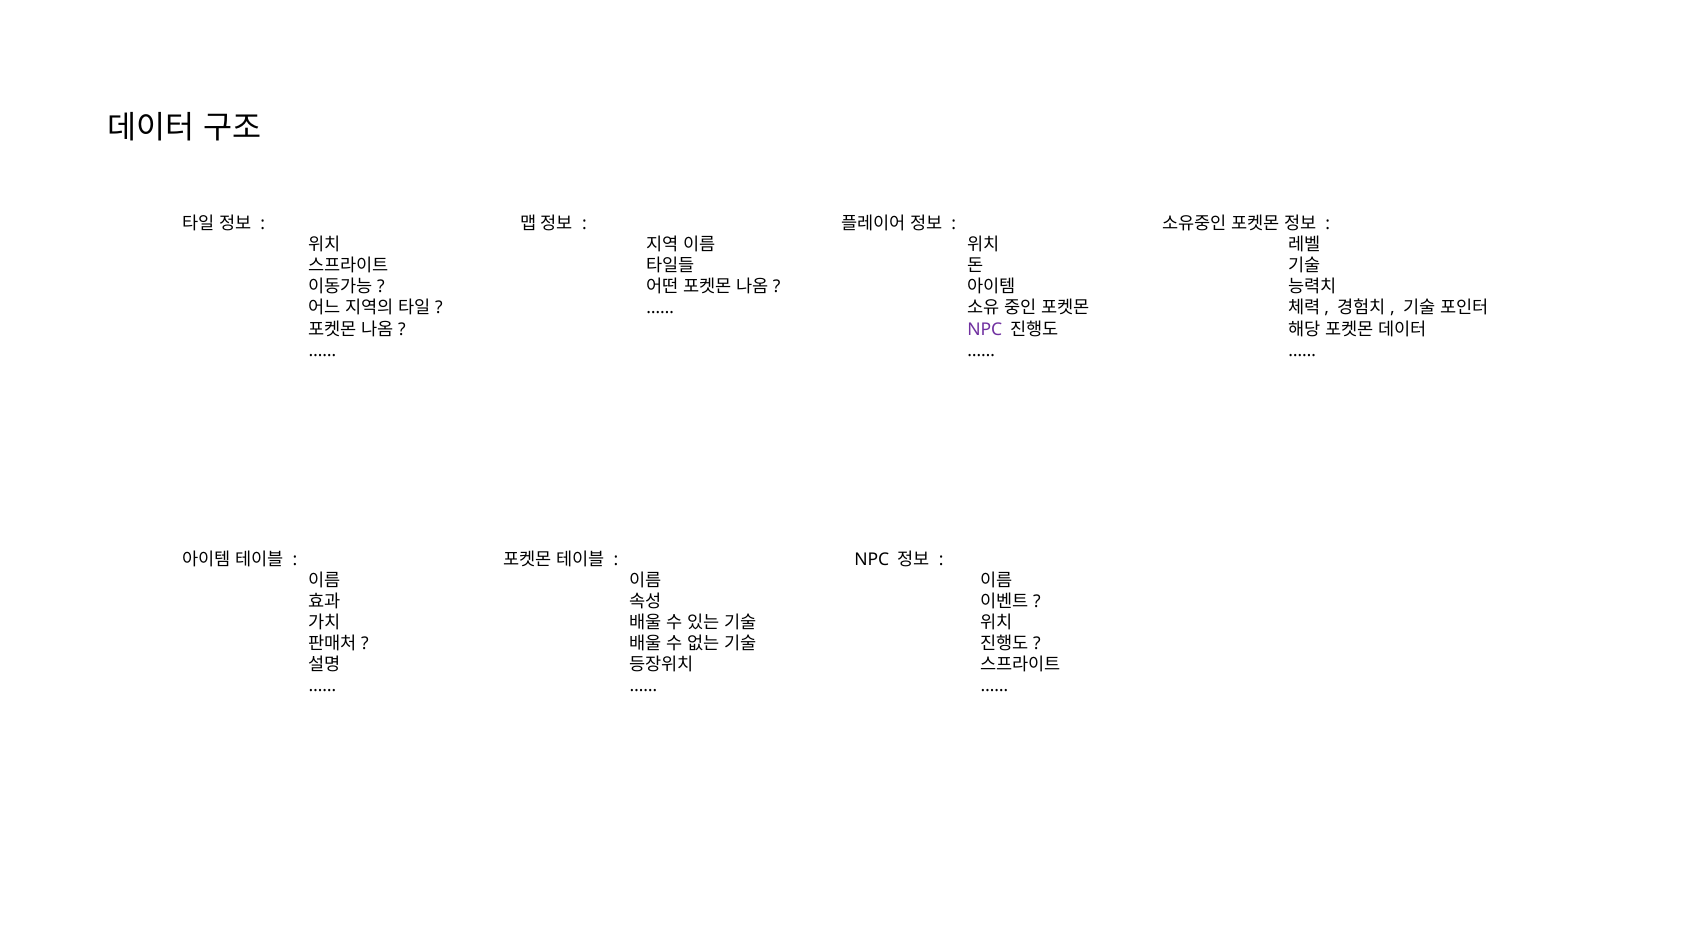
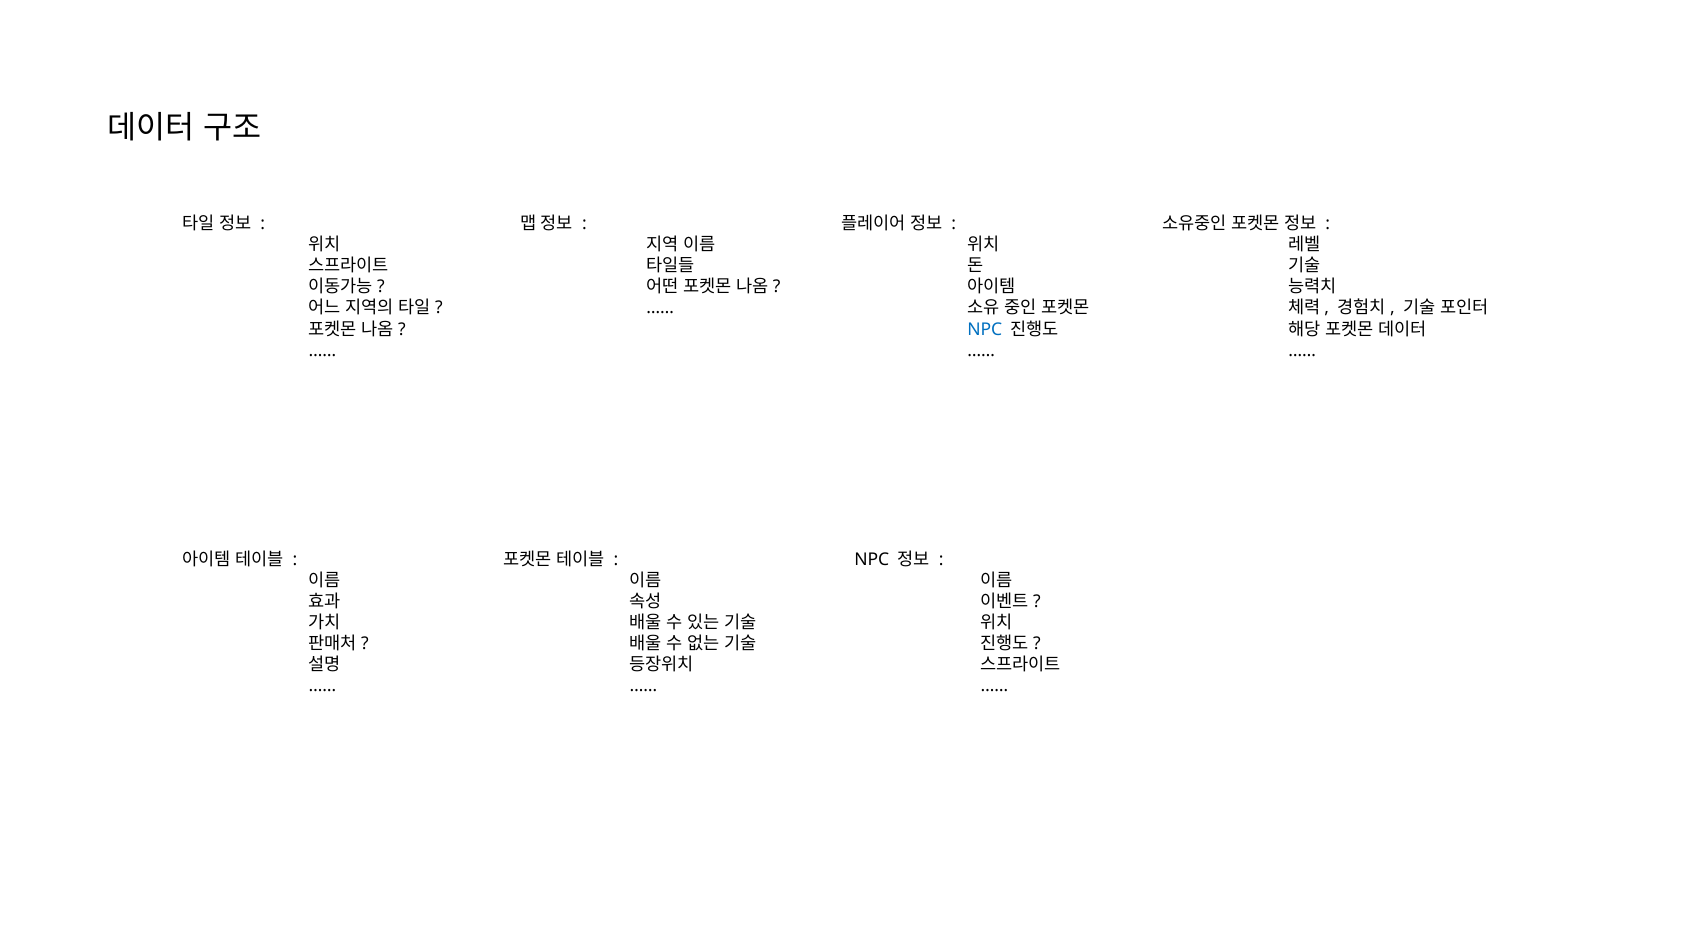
NPC at (985, 329) colour: purple -> blue
